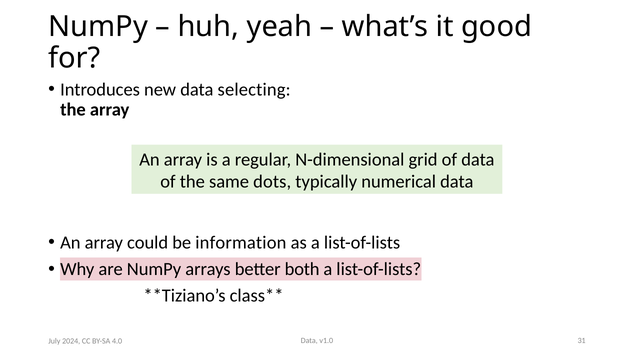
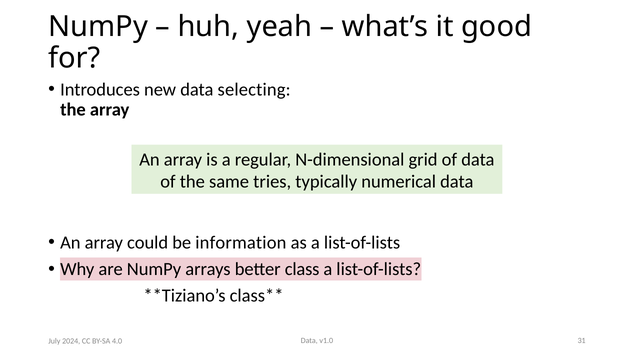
dots: dots -> tries
both: both -> class
